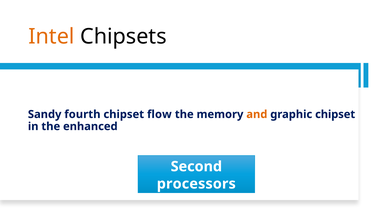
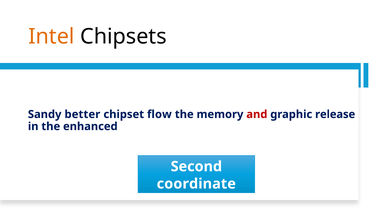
fourth: fourth -> better
and colour: orange -> red
graphic chipset: chipset -> release
processors: processors -> coordinate
